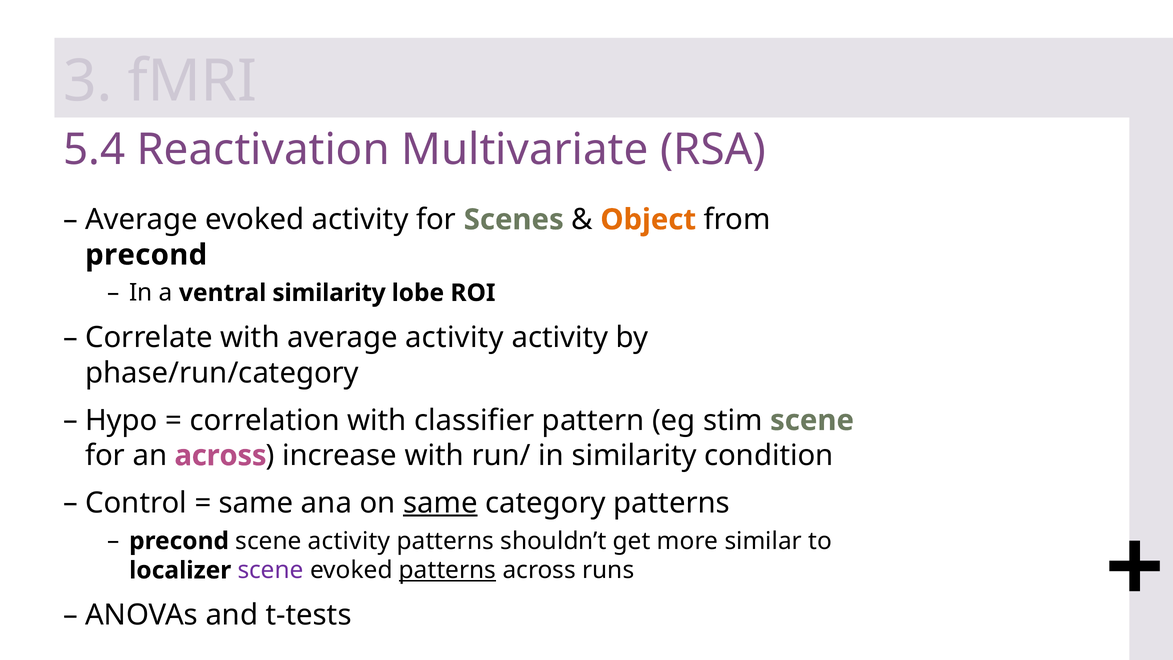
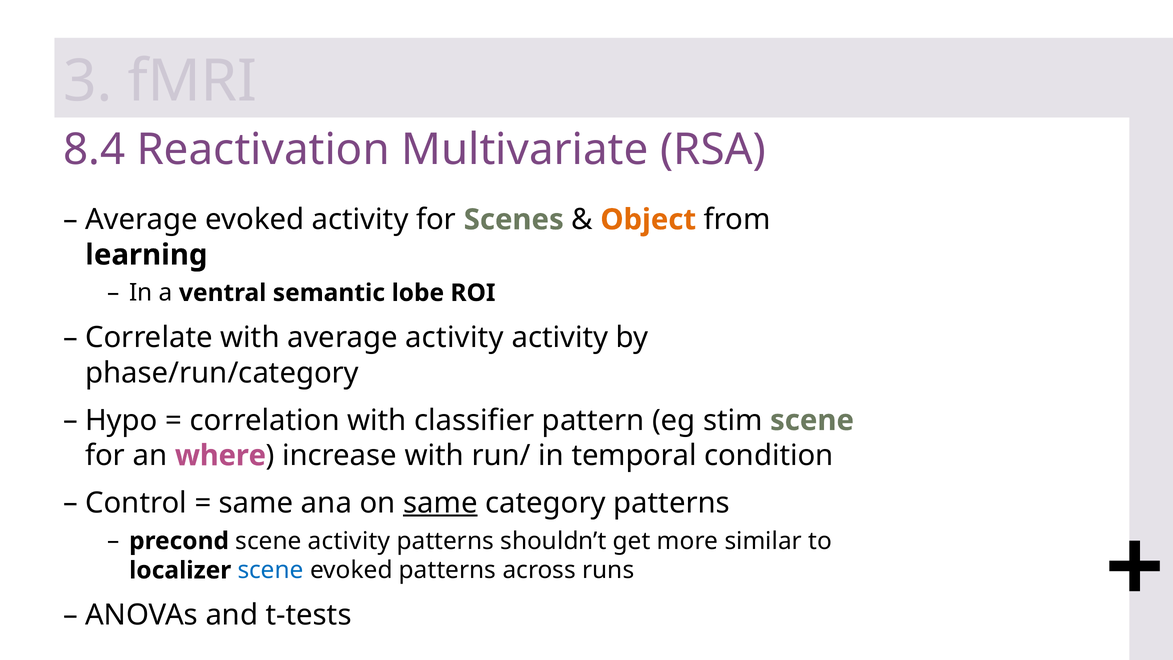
5.4: 5.4 -> 8.4
precond at (146, 255): precond -> learning
ventral similarity: similarity -> semantic
an across: across -> where
in similarity: similarity -> temporal
scene at (271, 570) colour: purple -> blue
patterns at (448, 570) underline: present -> none
